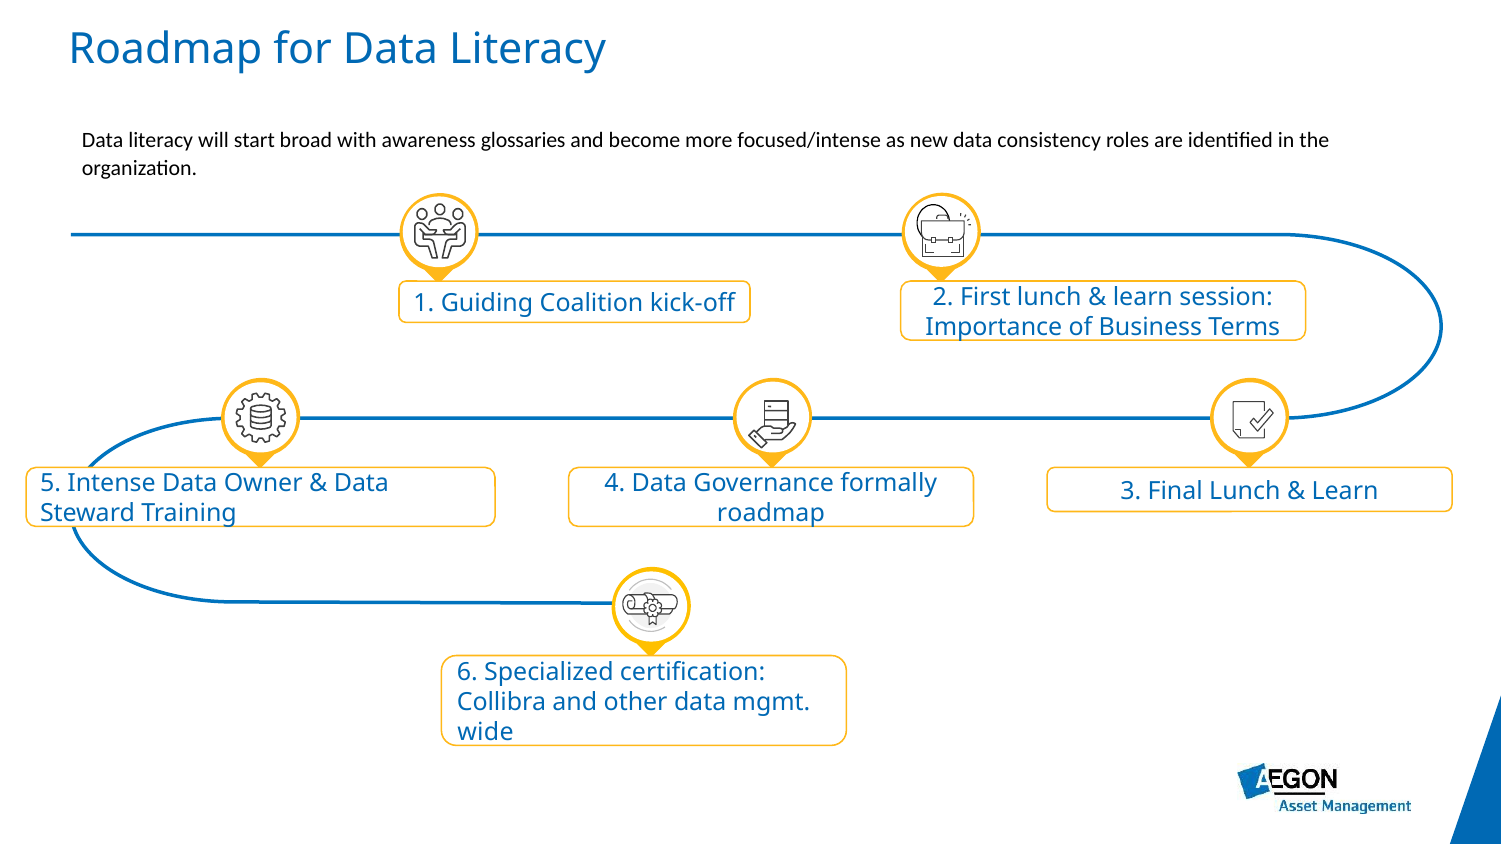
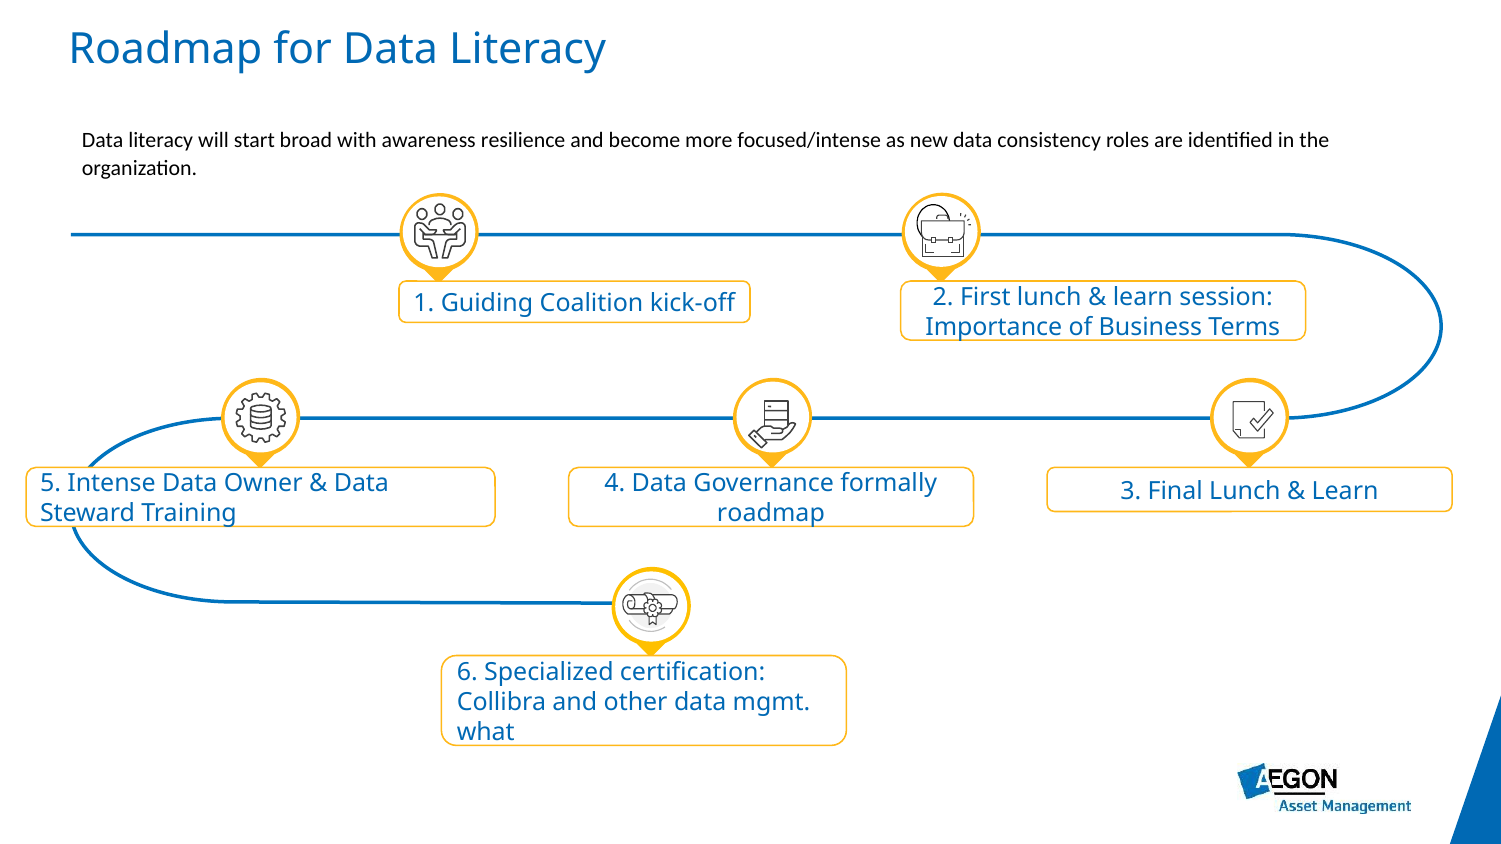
glossaries: glossaries -> resilience
wide: wide -> what
